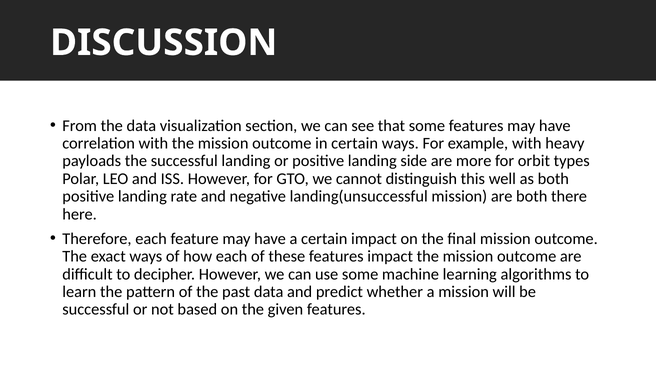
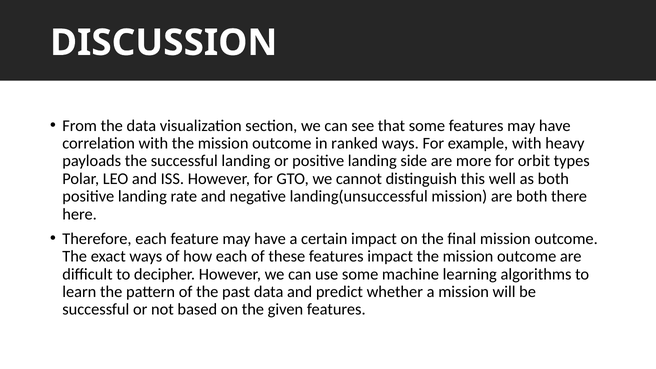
in certain: certain -> ranked
